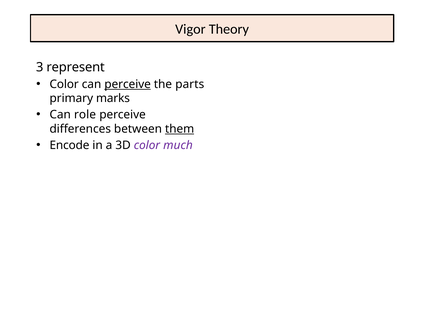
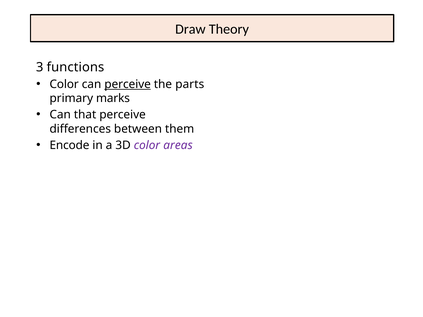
Vigor: Vigor -> Draw
represent: represent -> functions
role: role -> that
them underline: present -> none
much: much -> areas
